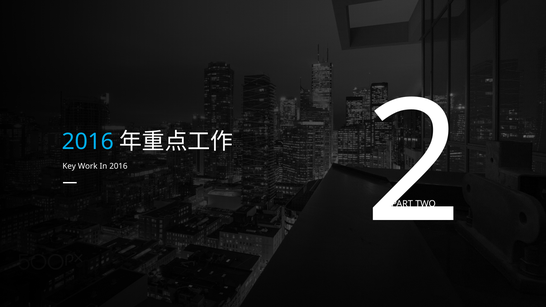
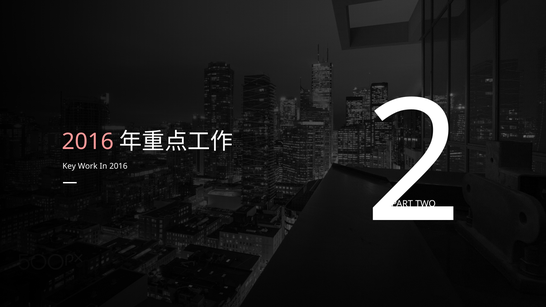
2016 at (88, 142) colour: light blue -> pink
